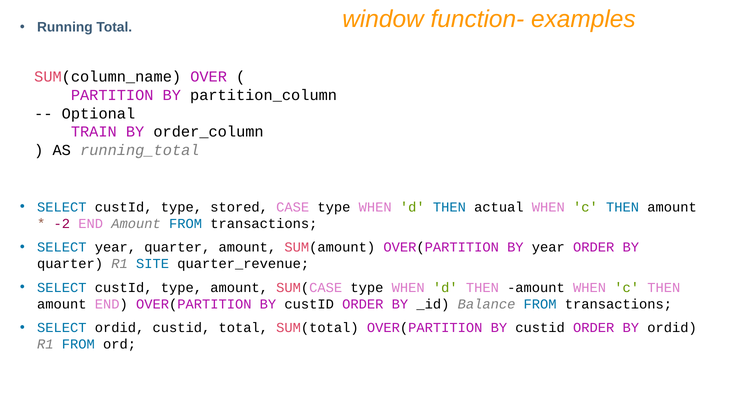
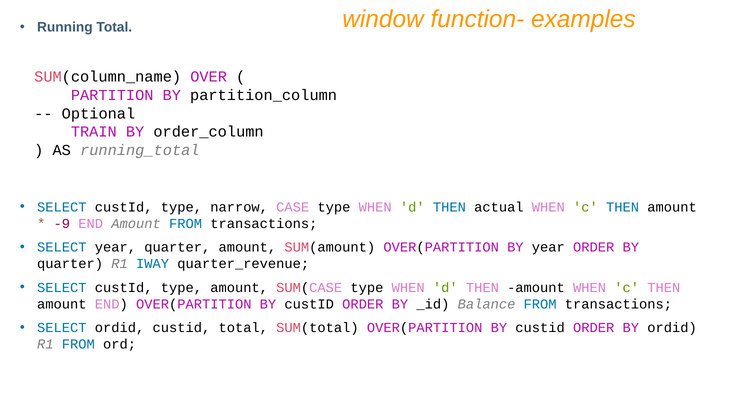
stored: stored -> narrow
-2: -2 -> -9
SITE: SITE -> IWAY
